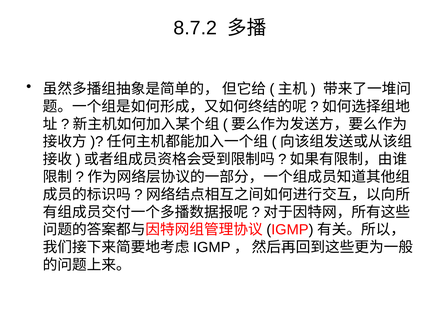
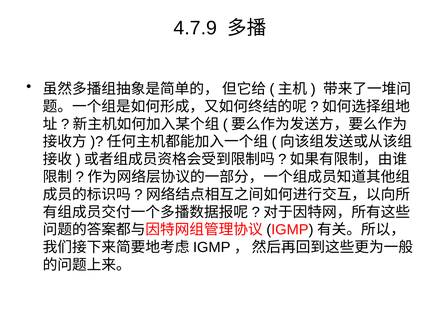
8.7.2: 8.7.2 -> 4.7.9
